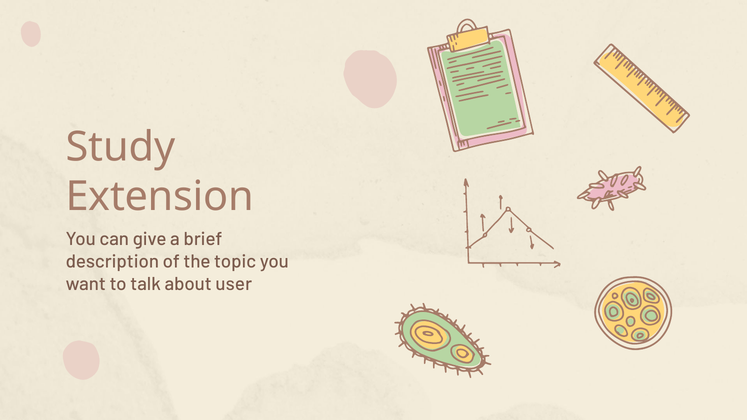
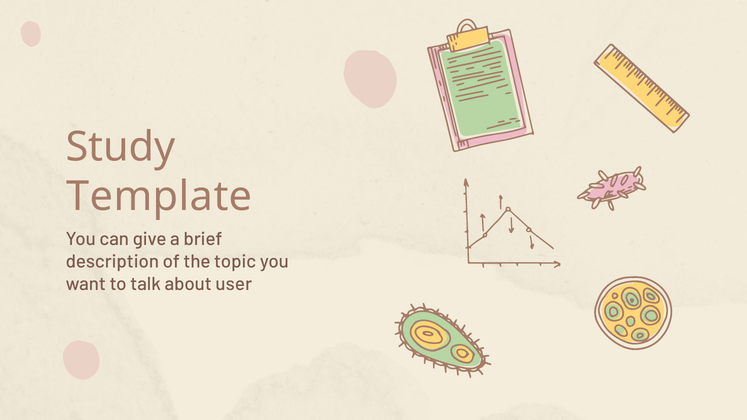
Extension: Extension -> Template
